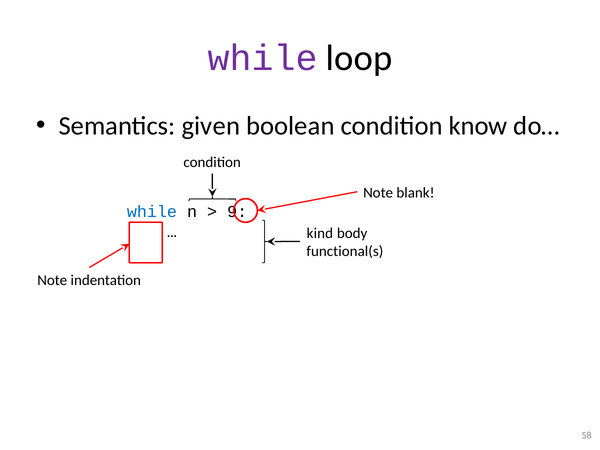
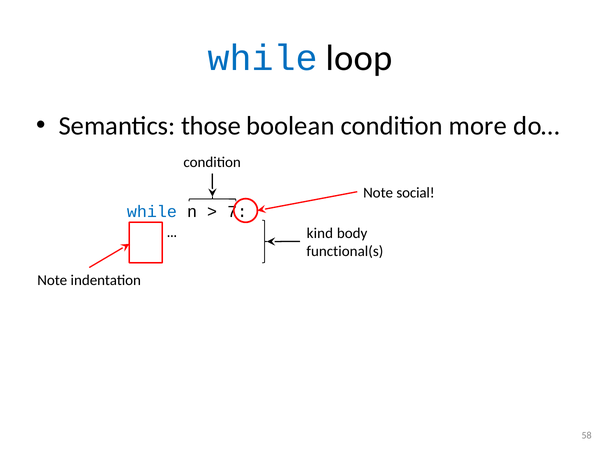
while at (263, 58) colour: purple -> blue
given: given -> those
know: know -> more
blank: blank -> social
9: 9 -> 7
